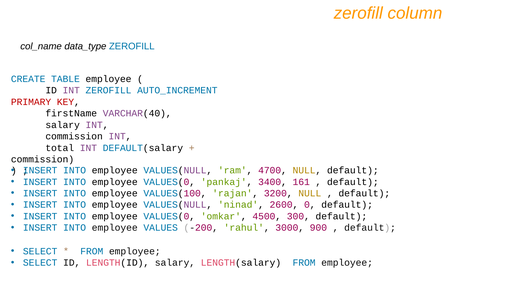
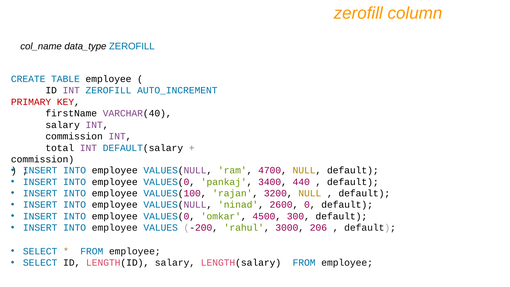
161: 161 -> 440
900: 900 -> 206
